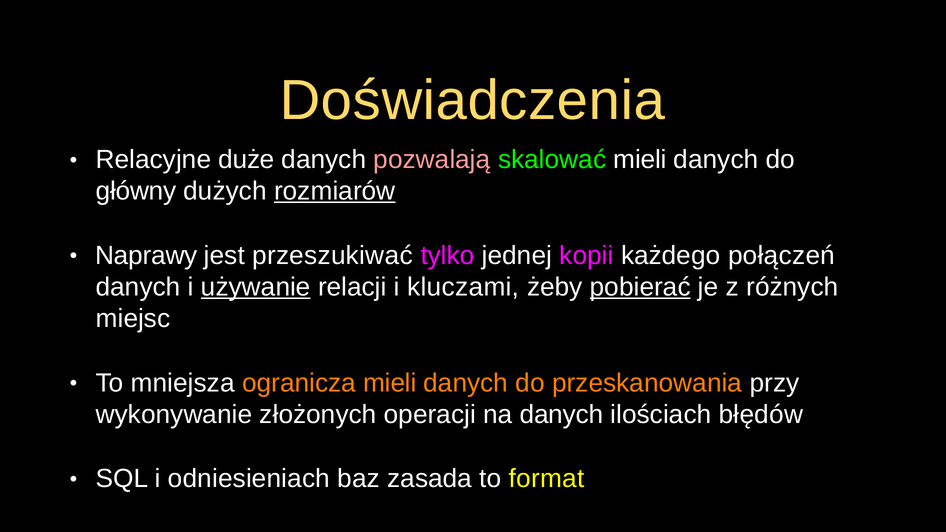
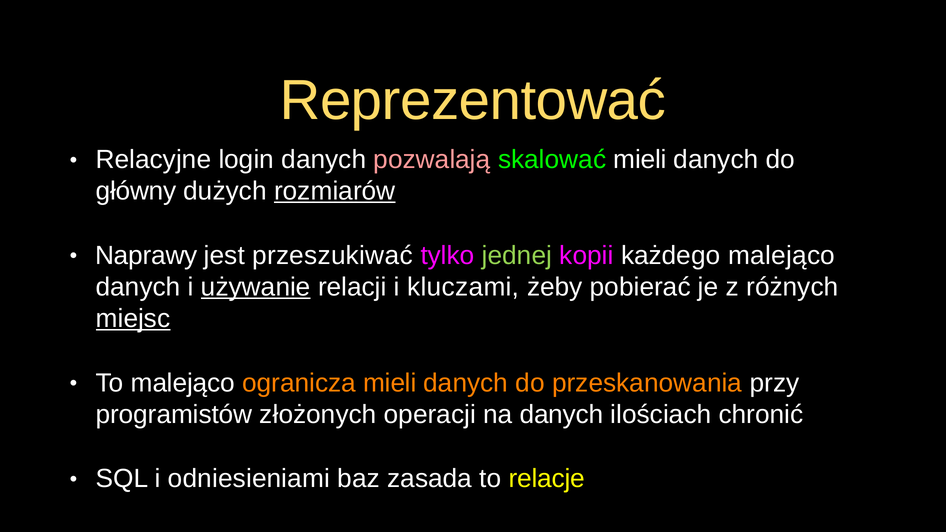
Doświadczenia: Doświadczenia -> Reprezentować
duże: duże -> login
jednej colour: white -> light green
każdego połączeń: połączeń -> malejąco
pobierać underline: present -> none
miejsc underline: none -> present
To mniejsza: mniejsza -> malejąco
wykonywanie: wykonywanie -> programistów
błędów: błędów -> chronić
odniesieniach: odniesieniach -> odniesieniami
format: format -> relacje
